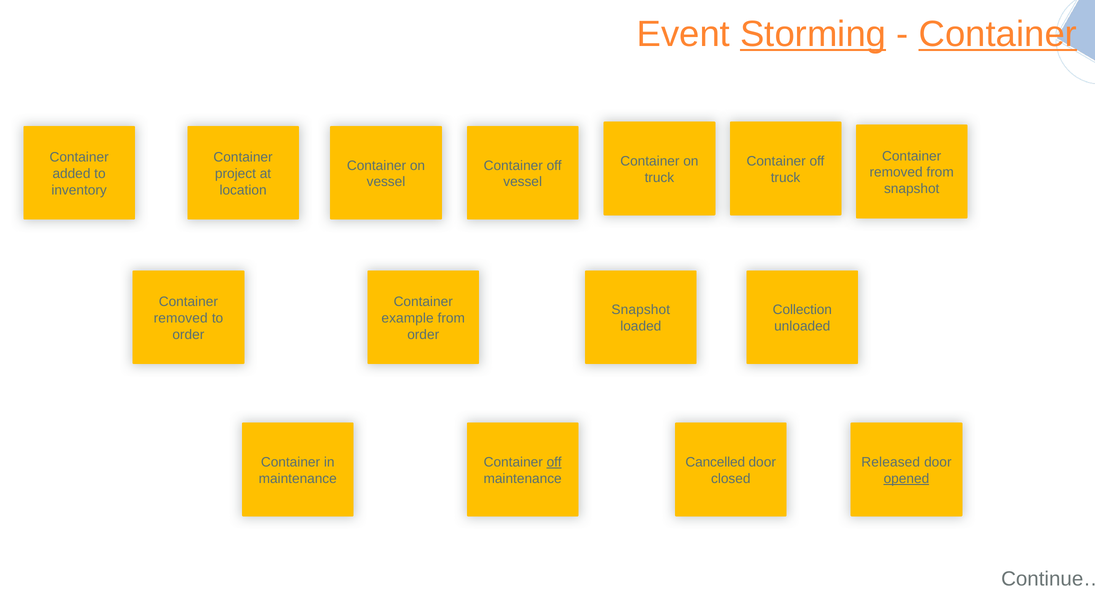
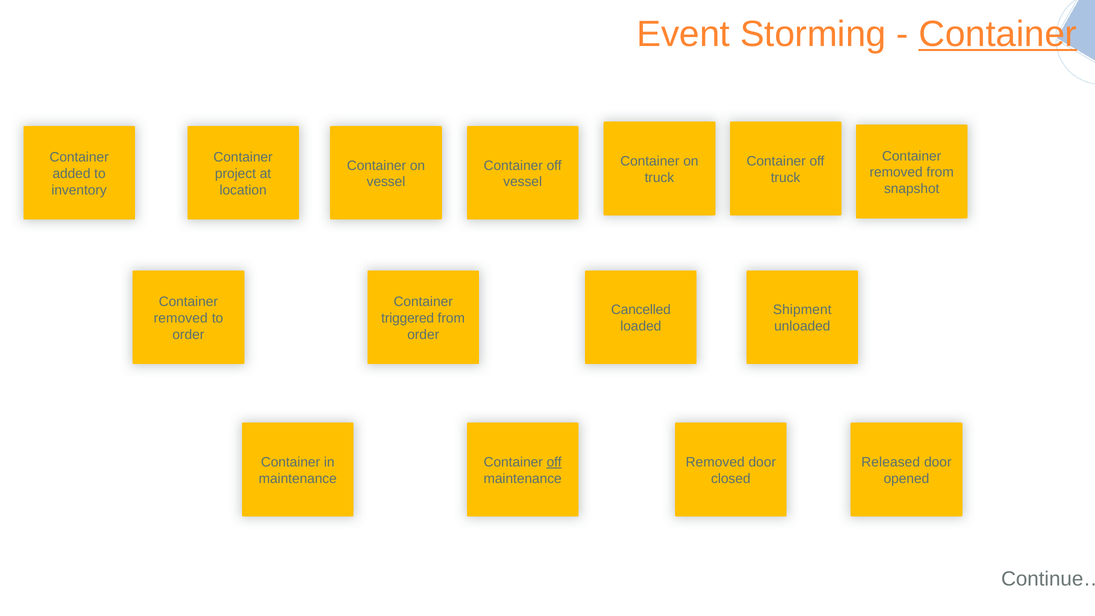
Storming underline: present -> none
Snapshot at (641, 310): Snapshot -> Cancelled
Collection: Collection -> Shipment
example: example -> triggered
Cancelled at (715, 462): Cancelled -> Removed
opened underline: present -> none
